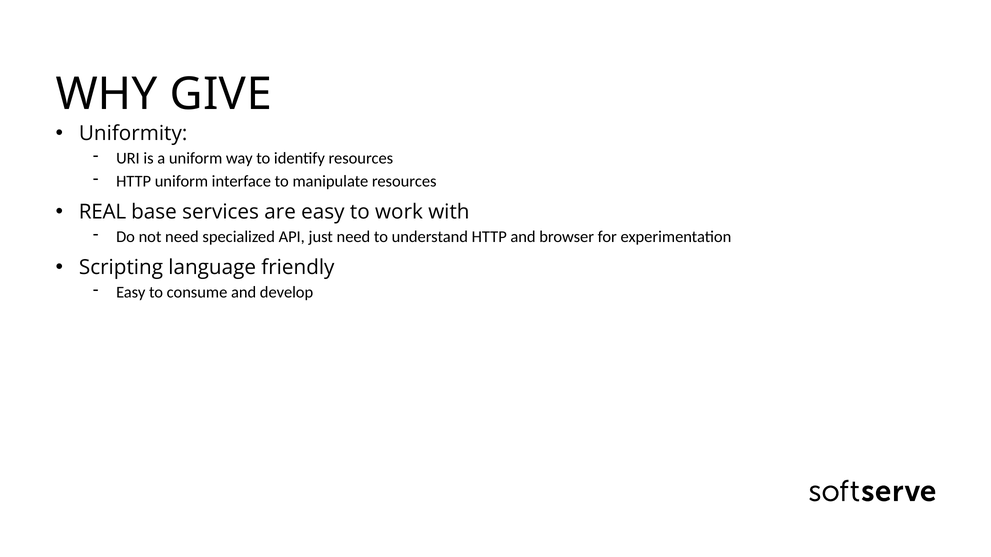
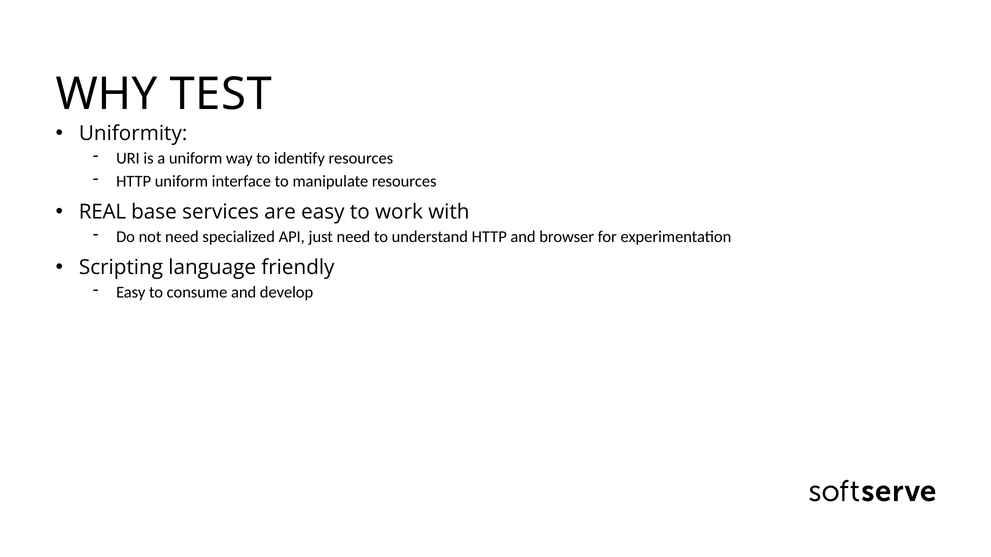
GIVE: GIVE -> TEST
